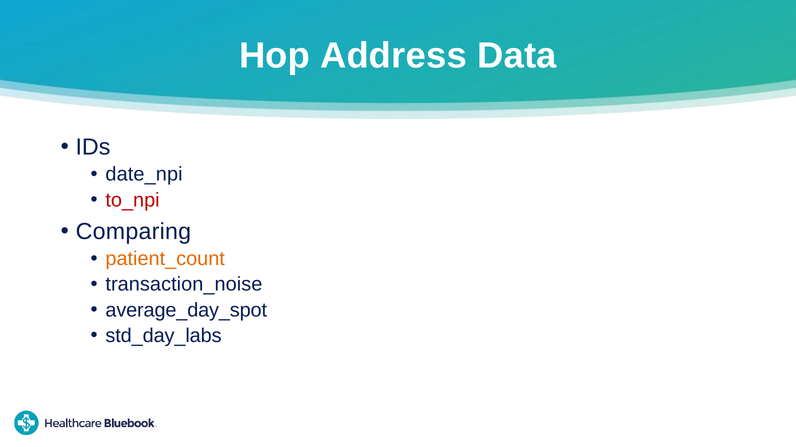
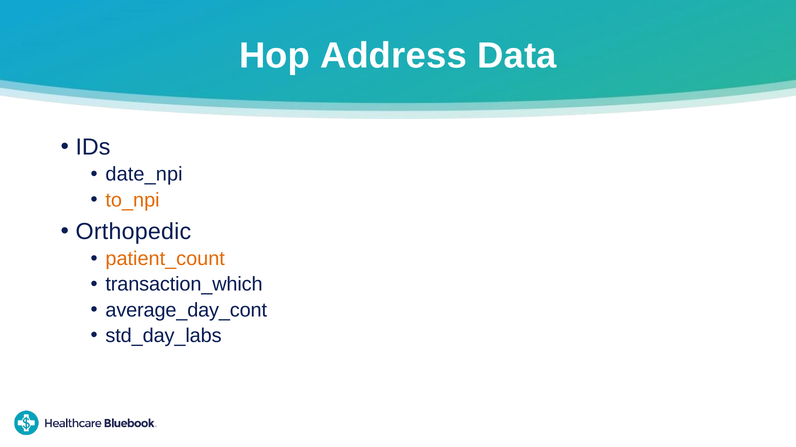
to_npi colour: red -> orange
Comparing: Comparing -> Orthopedic
transaction_noise: transaction_noise -> transaction_which
average_day_spot: average_day_spot -> average_day_cont
